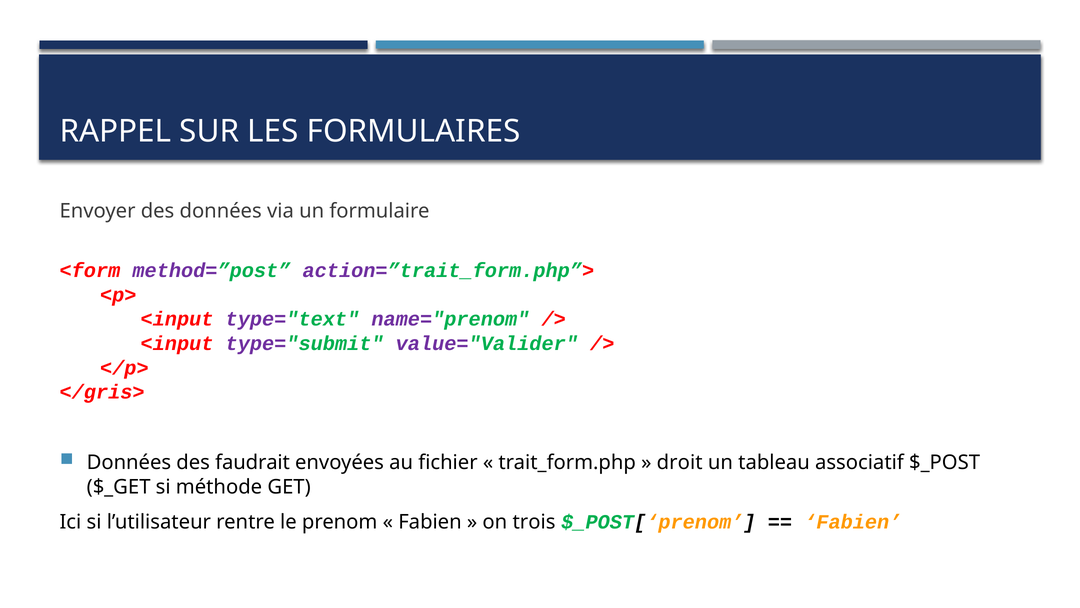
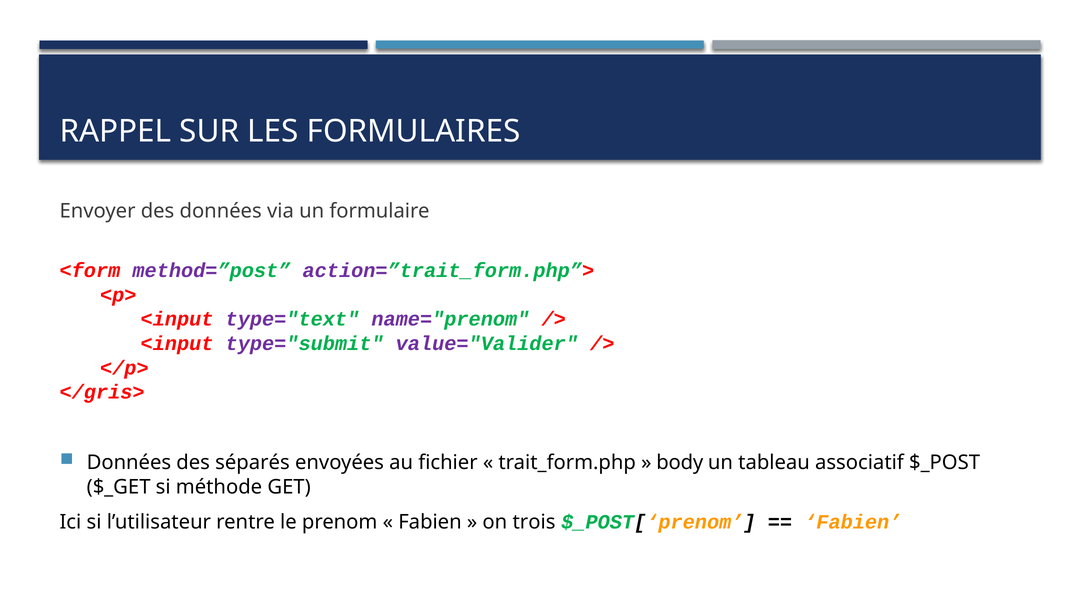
faudrait: faudrait -> séparés
droit: droit -> body
